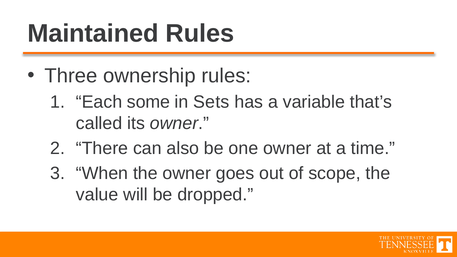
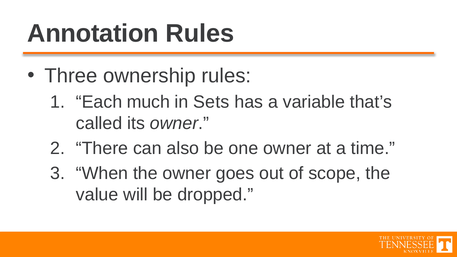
Maintained: Maintained -> Annotation
some: some -> much
